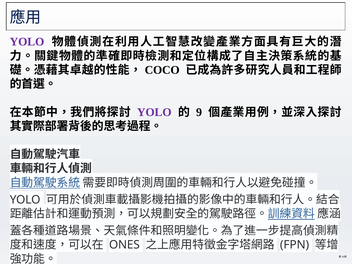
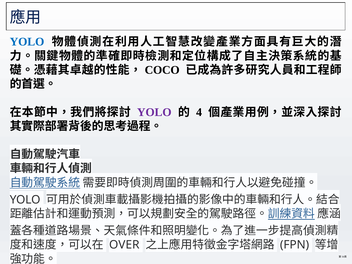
YOLO at (27, 42) colour: purple -> blue
9: 9 -> 4
ONES: ONES -> OVER
